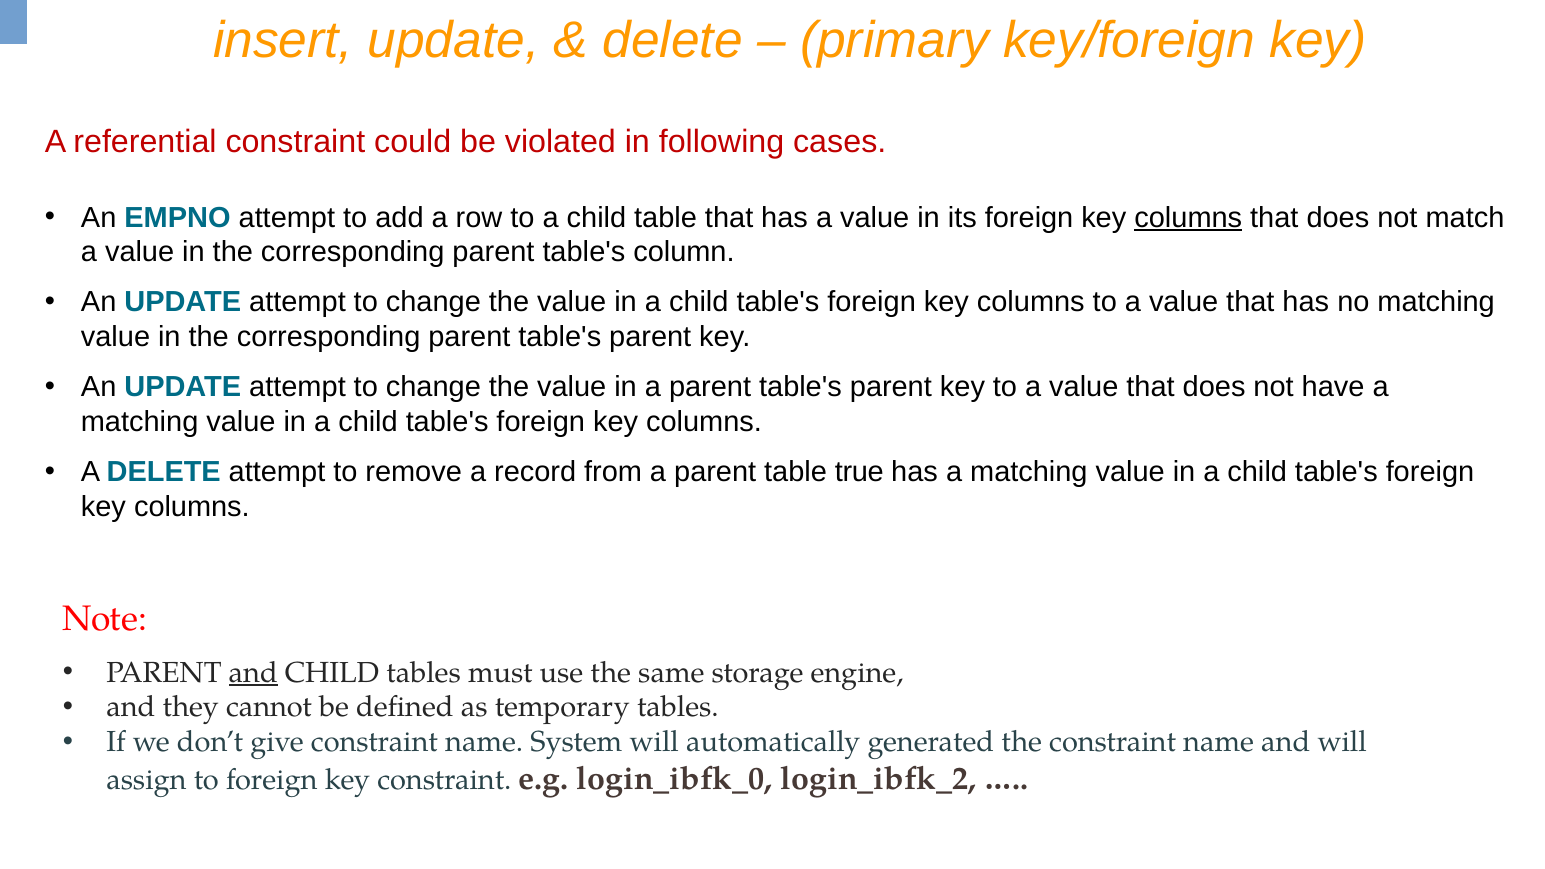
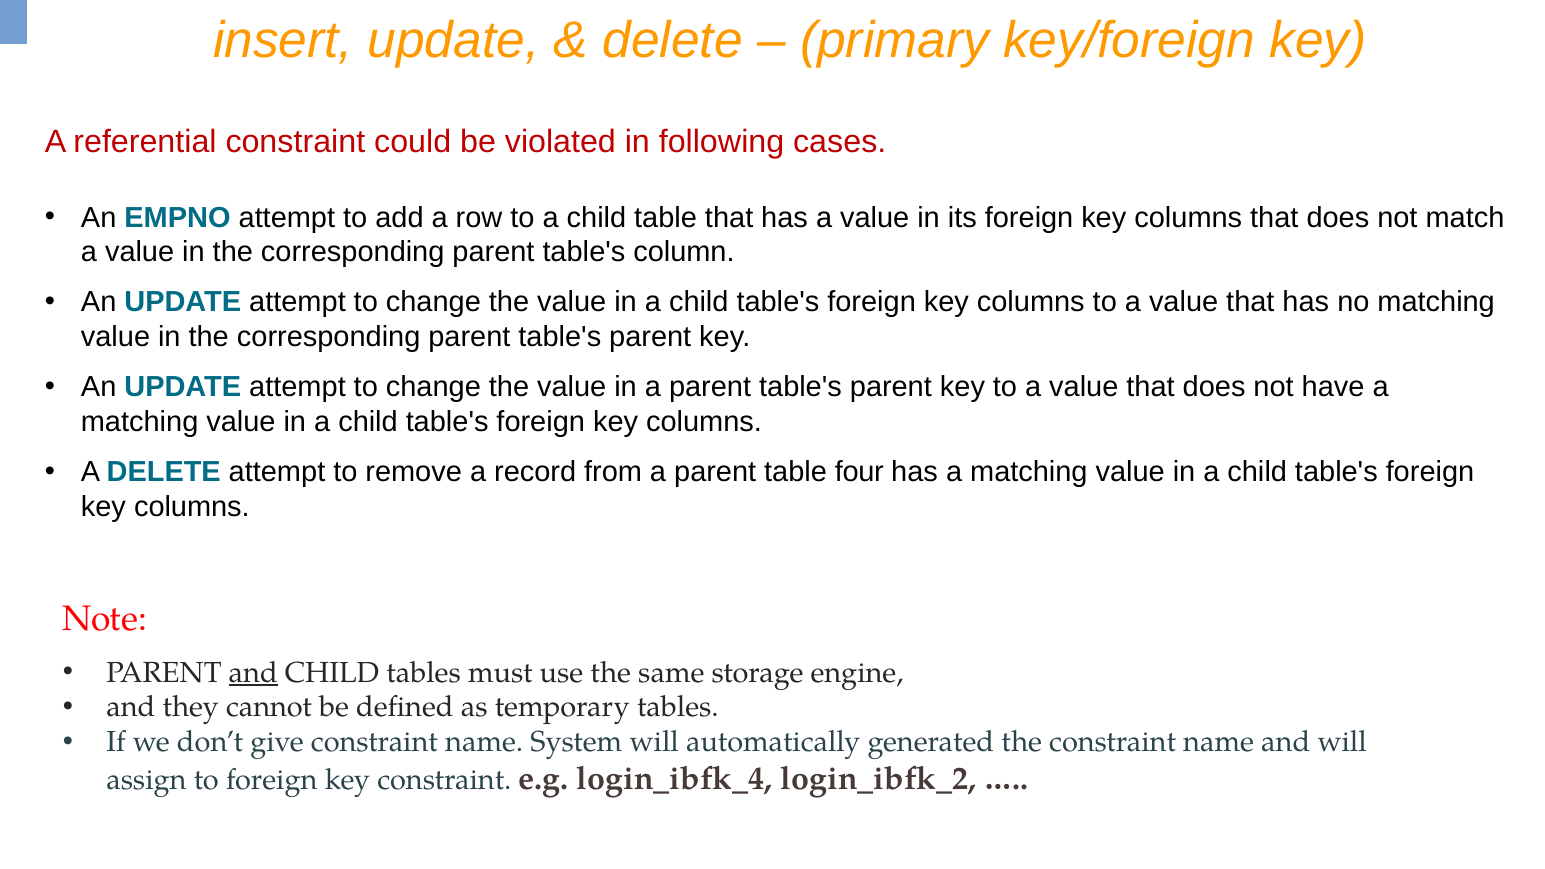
columns at (1188, 217) underline: present -> none
true: true -> four
login_ibfk_0: login_ibfk_0 -> login_ibfk_4
